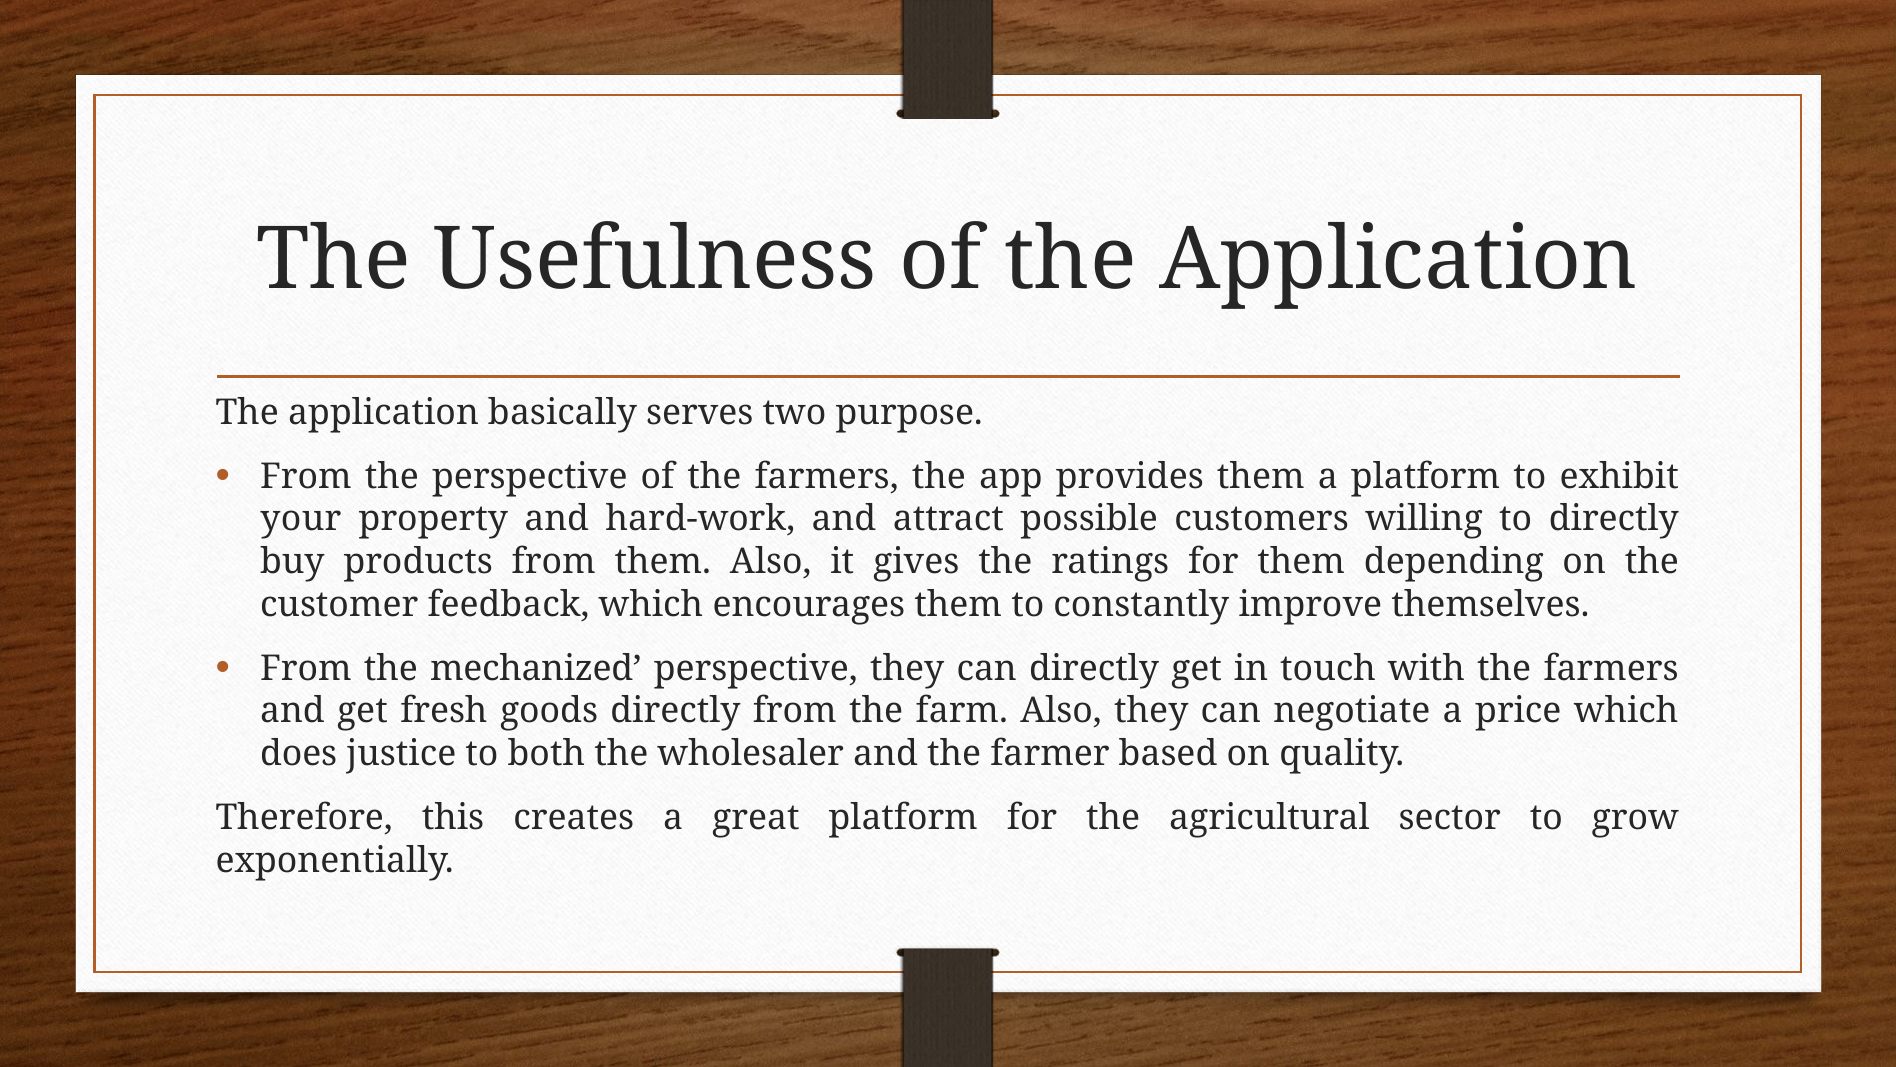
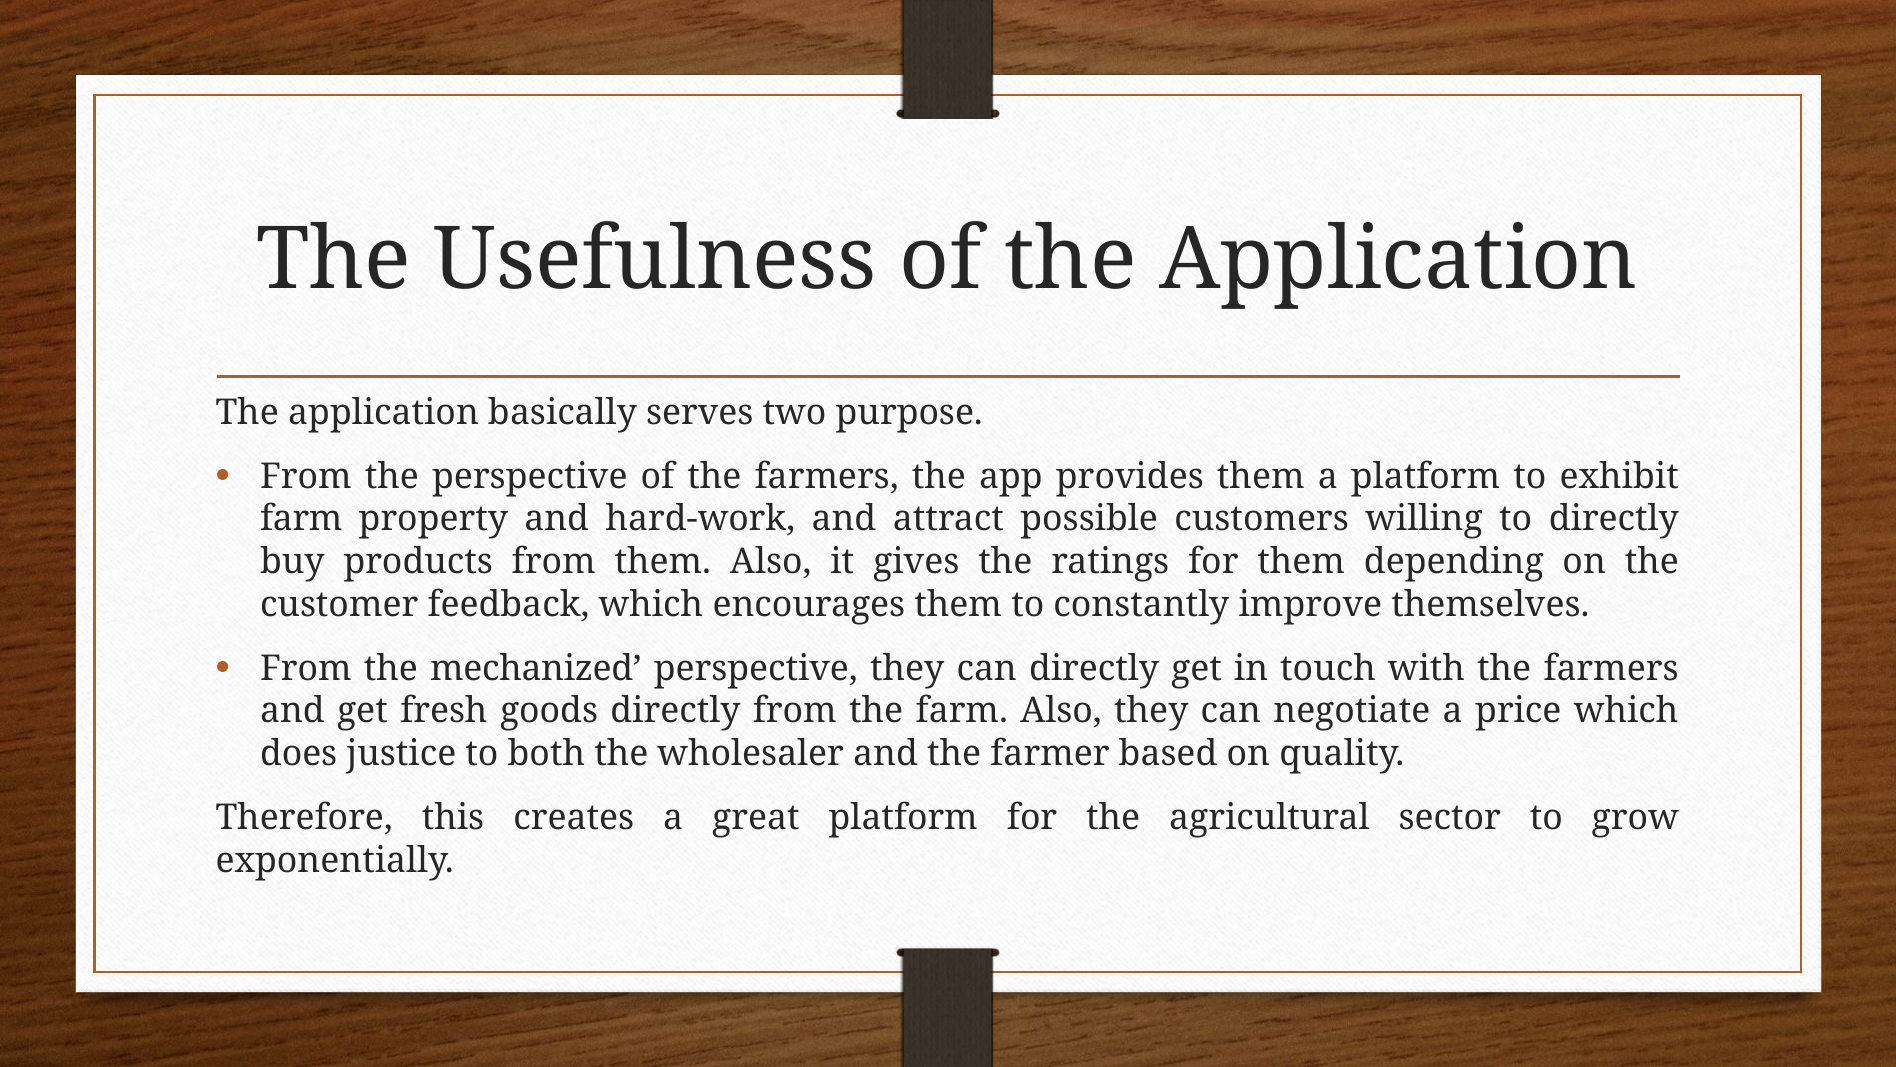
your at (301, 519): your -> farm
